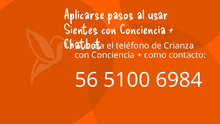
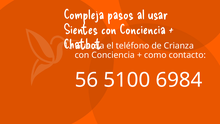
Aplicarse: Aplicarse -> Compleja
